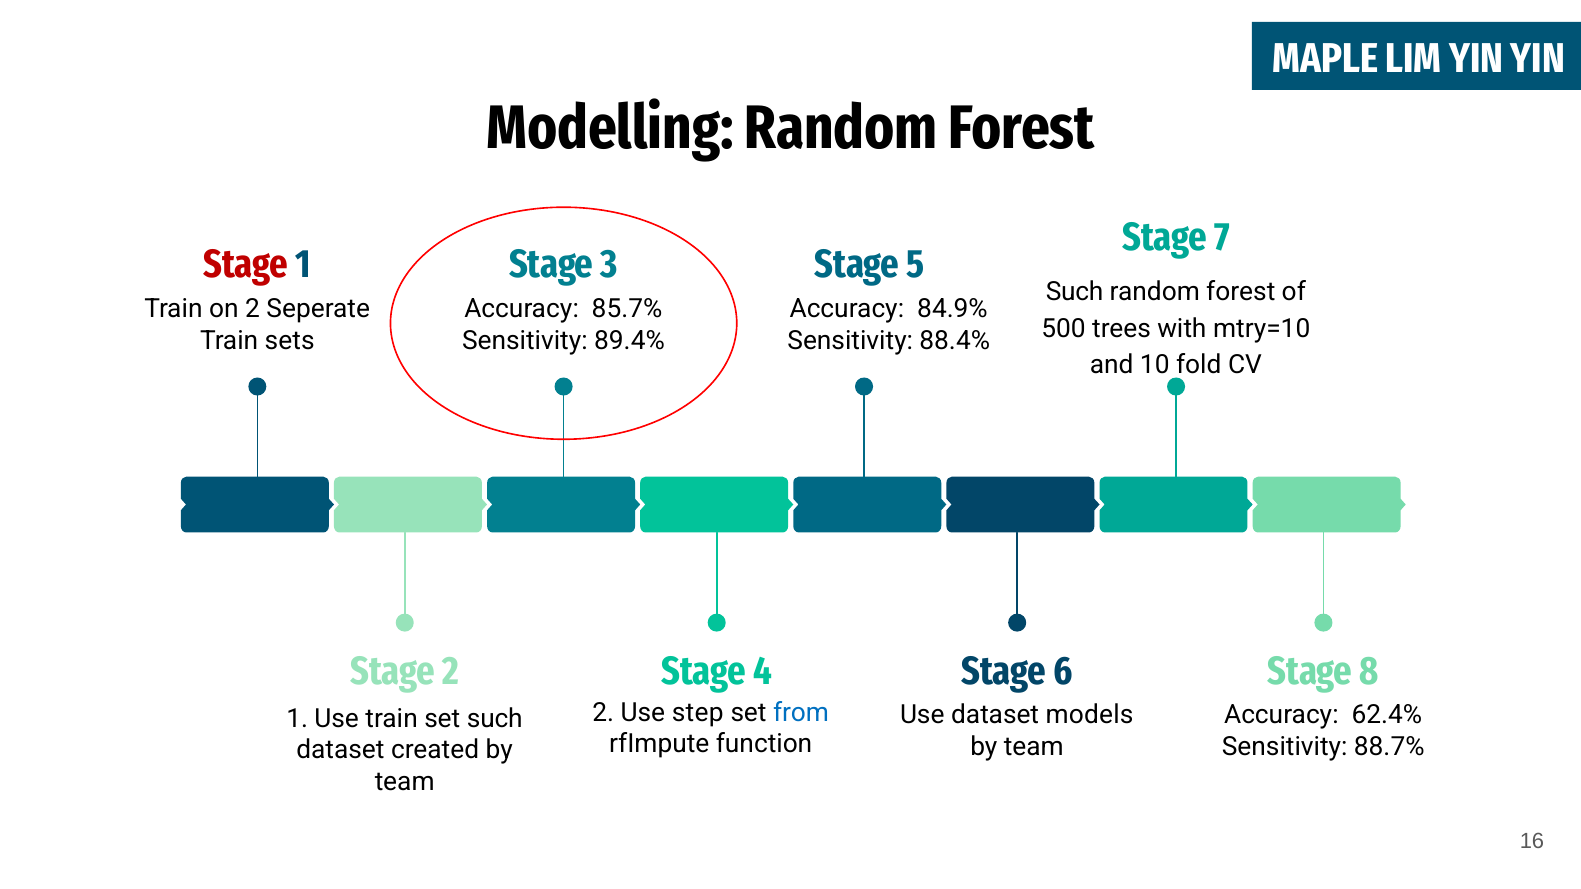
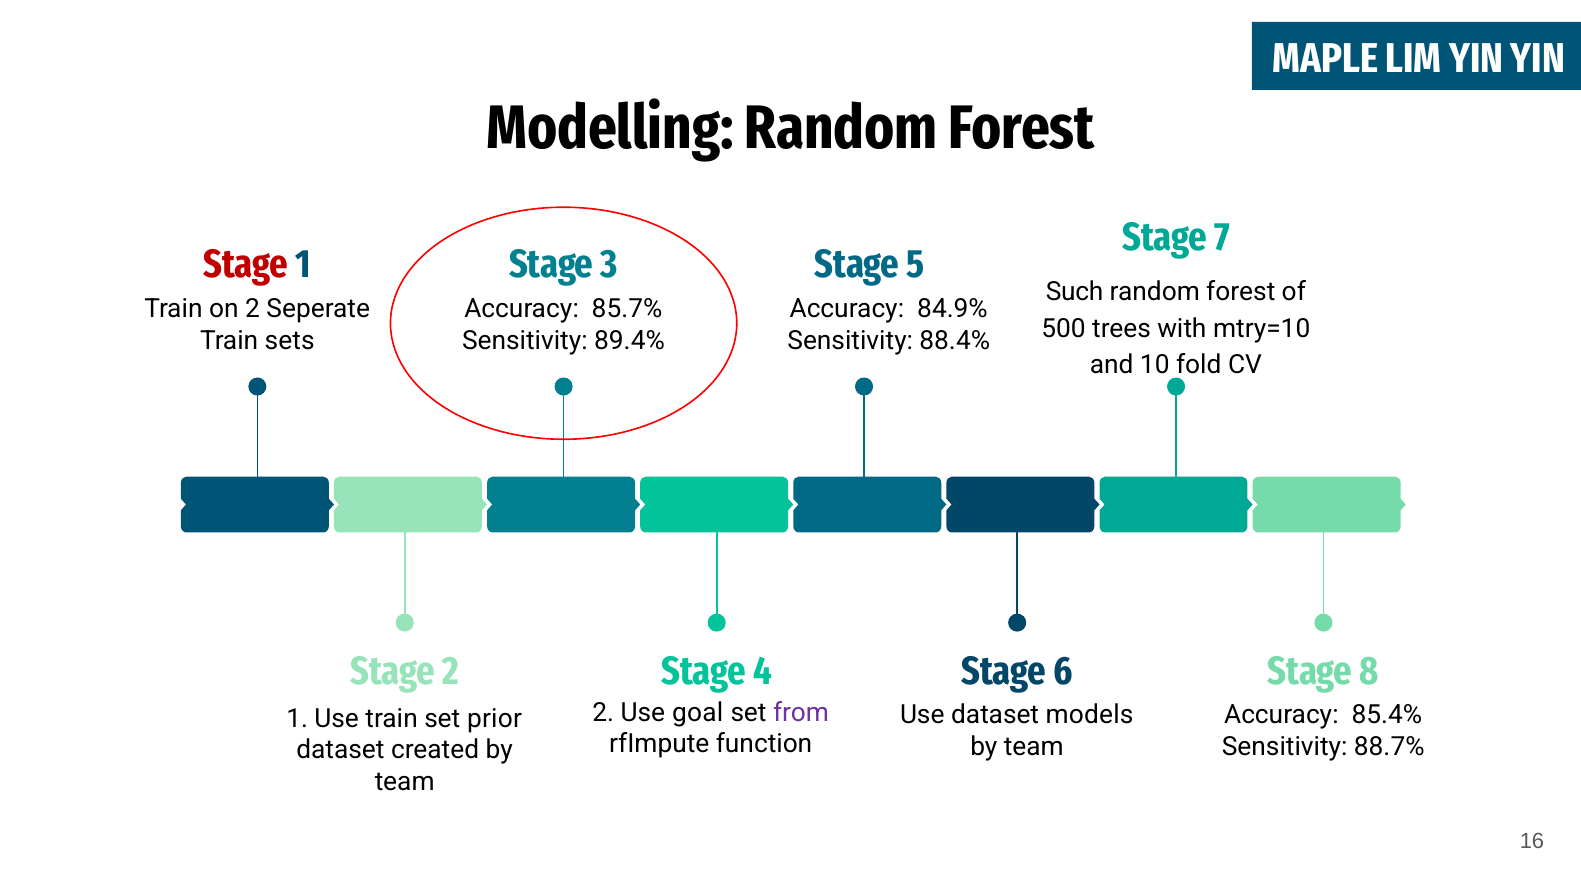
step: step -> goal
from colour: blue -> purple
62.4%: 62.4% -> 85.4%
set such: such -> prior
